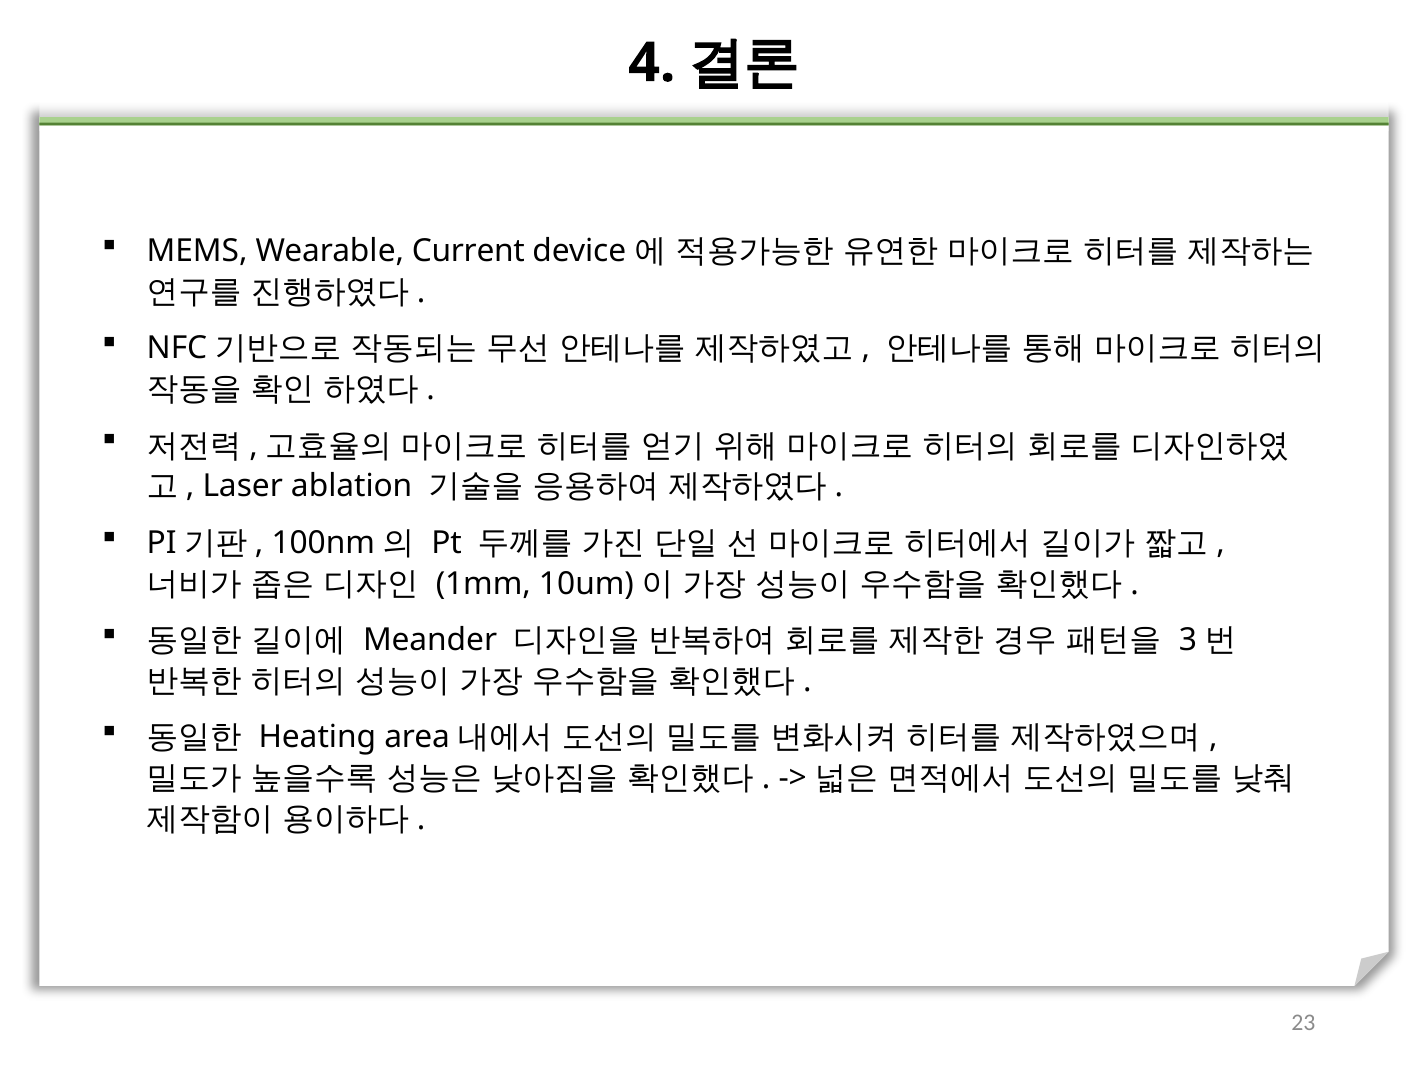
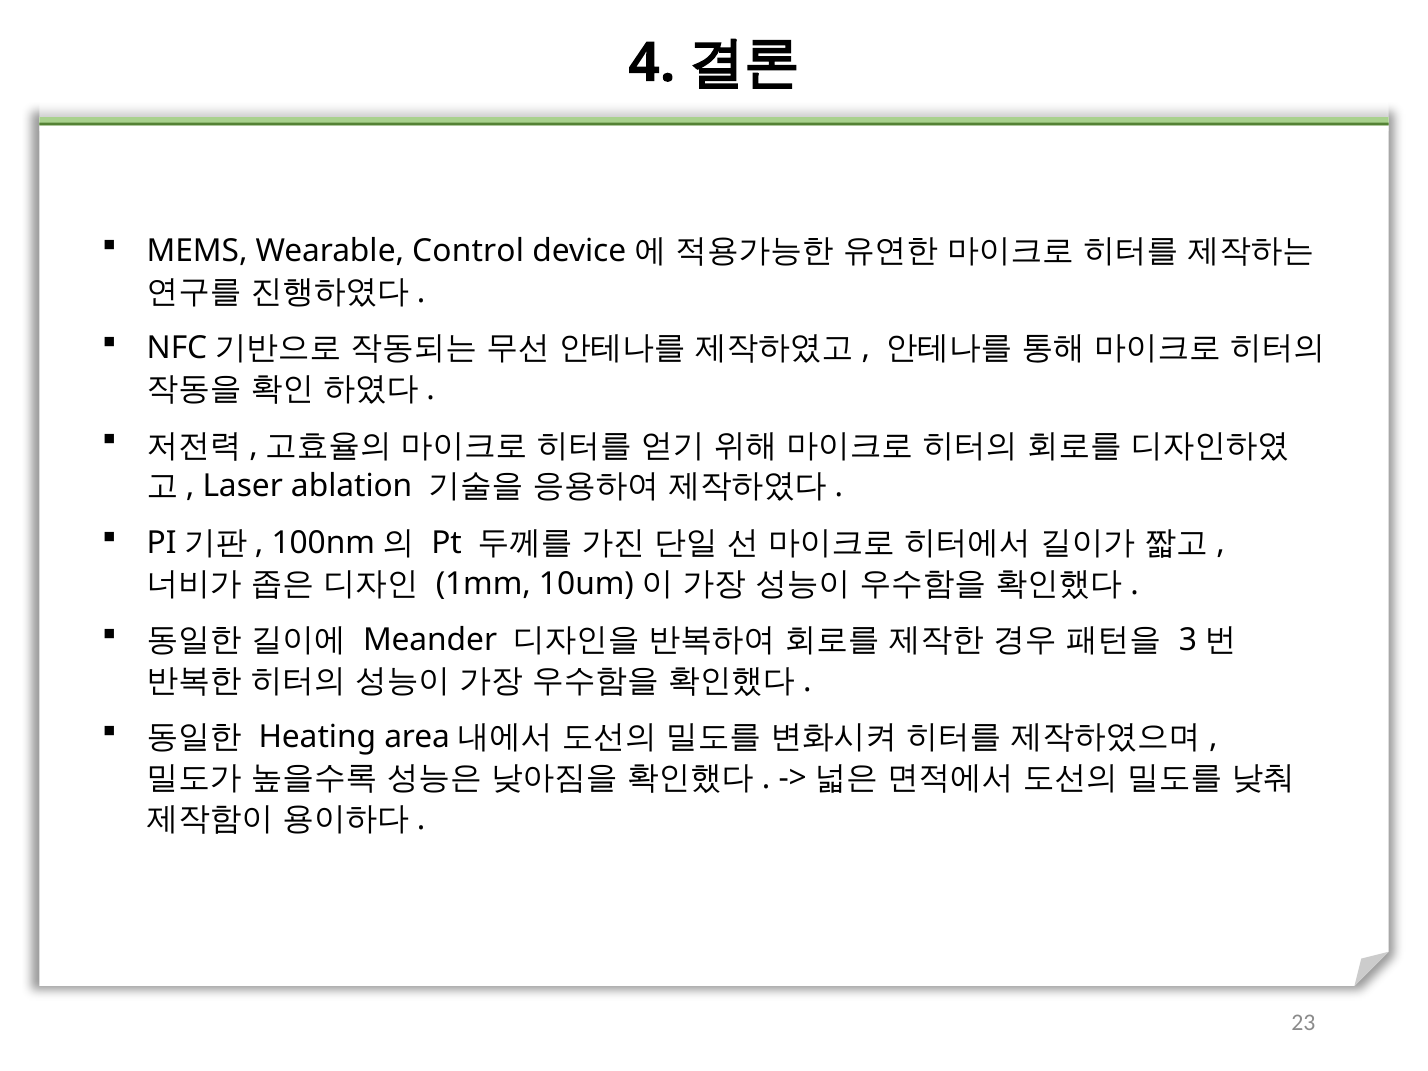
Current: Current -> Control
